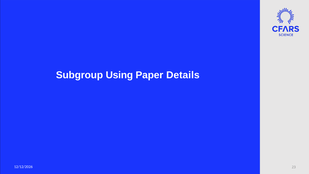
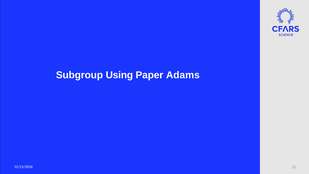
Details: Details -> Adams
